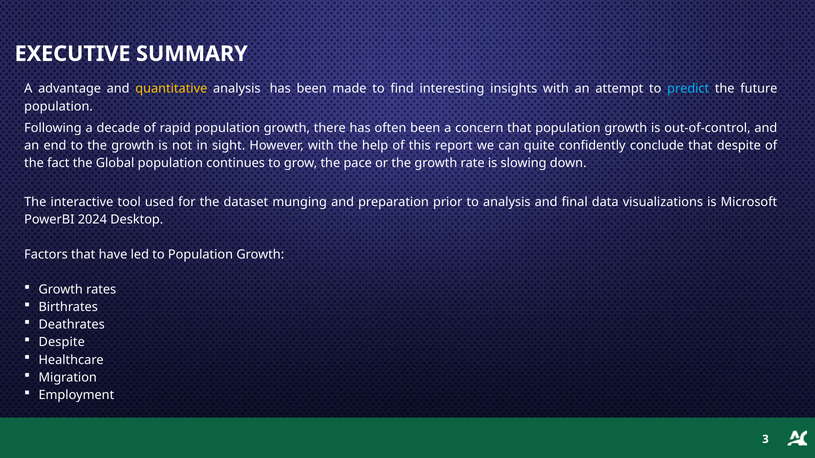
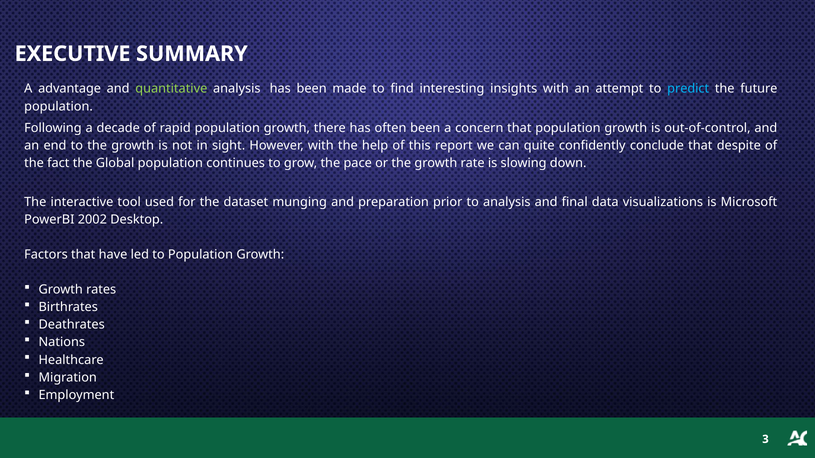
quantitative colour: yellow -> light green
2024: 2024 -> 2002
Despite at (62, 343): Despite -> Nations
